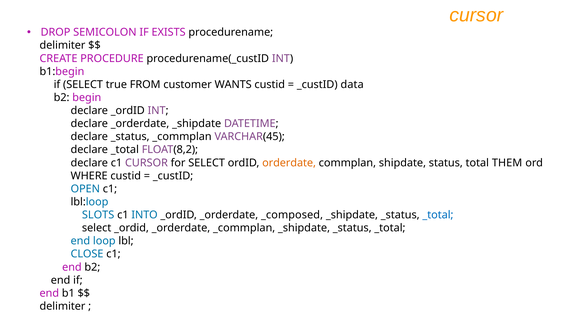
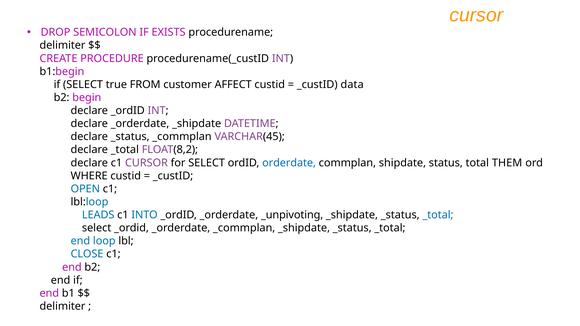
WANTS: WANTS -> AFFECT
orderdate colour: orange -> blue
SLOTS: SLOTS -> LEADS
_composed: _composed -> _unpivoting
